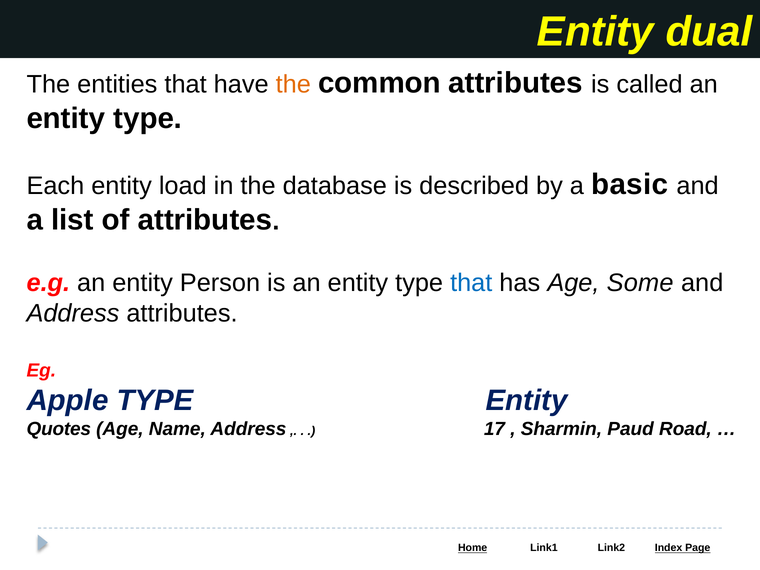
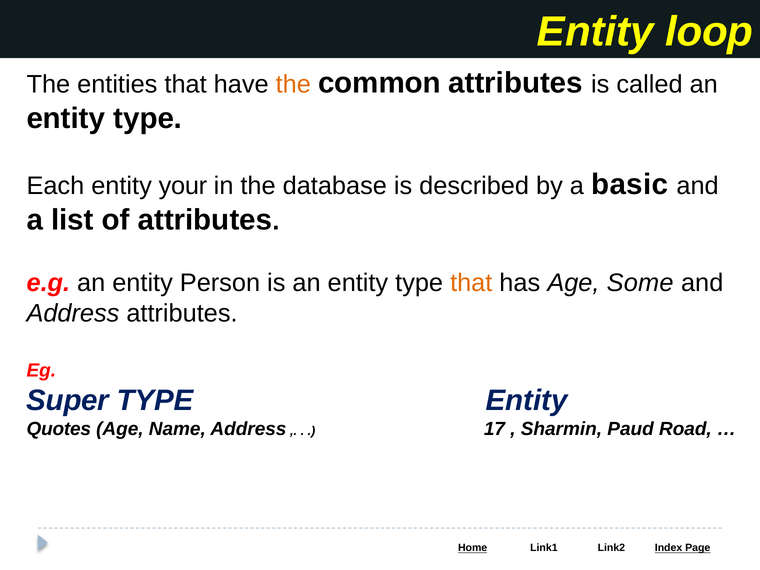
dual: dual -> loop
load: load -> your
that at (471, 283) colour: blue -> orange
Apple: Apple -> Super
